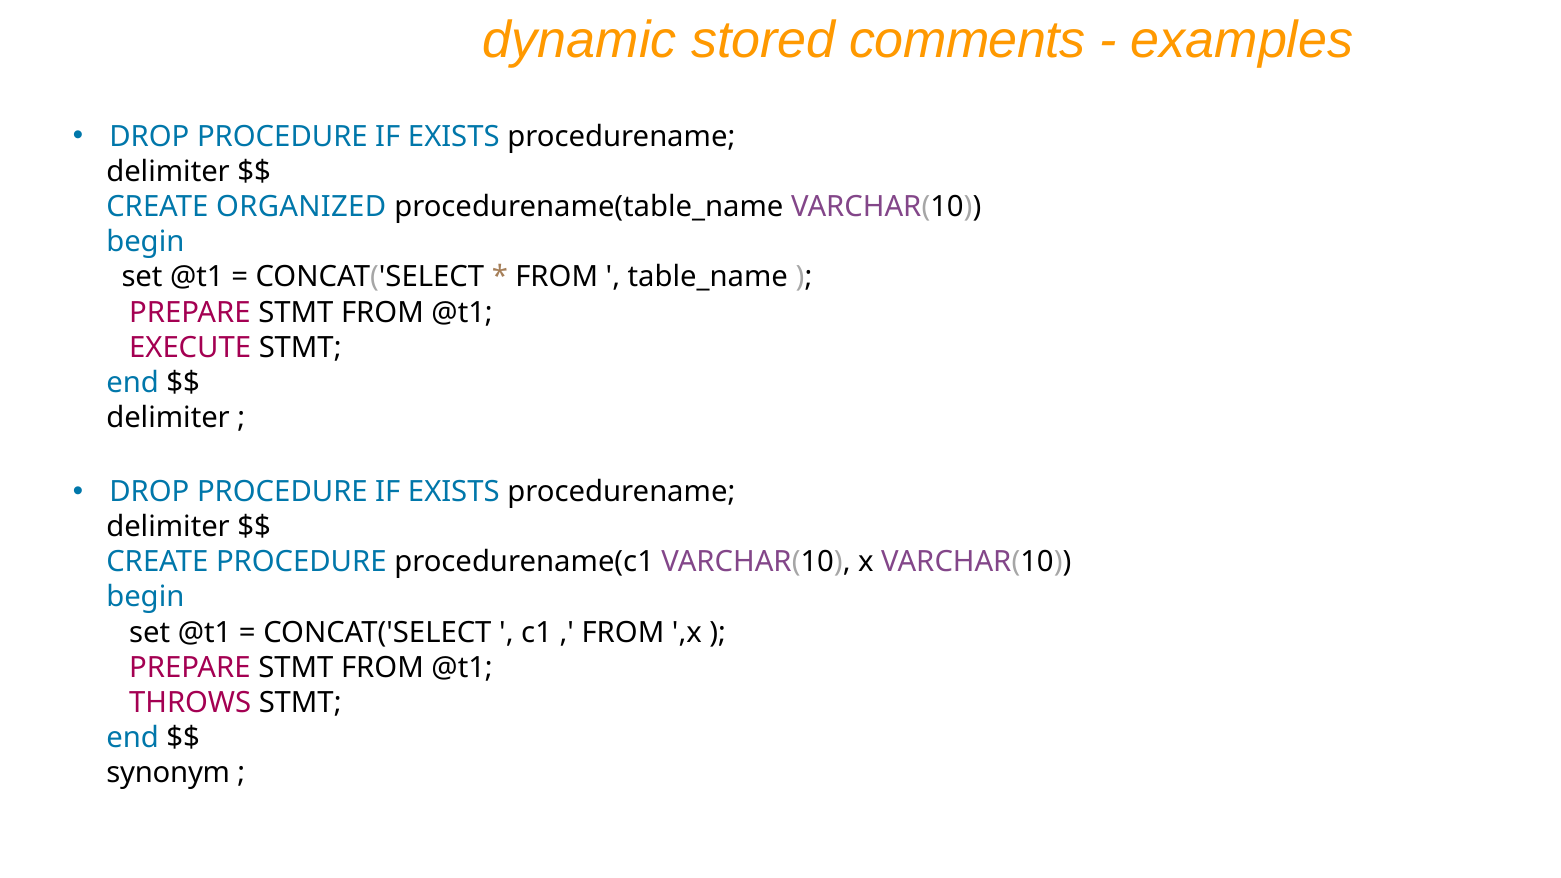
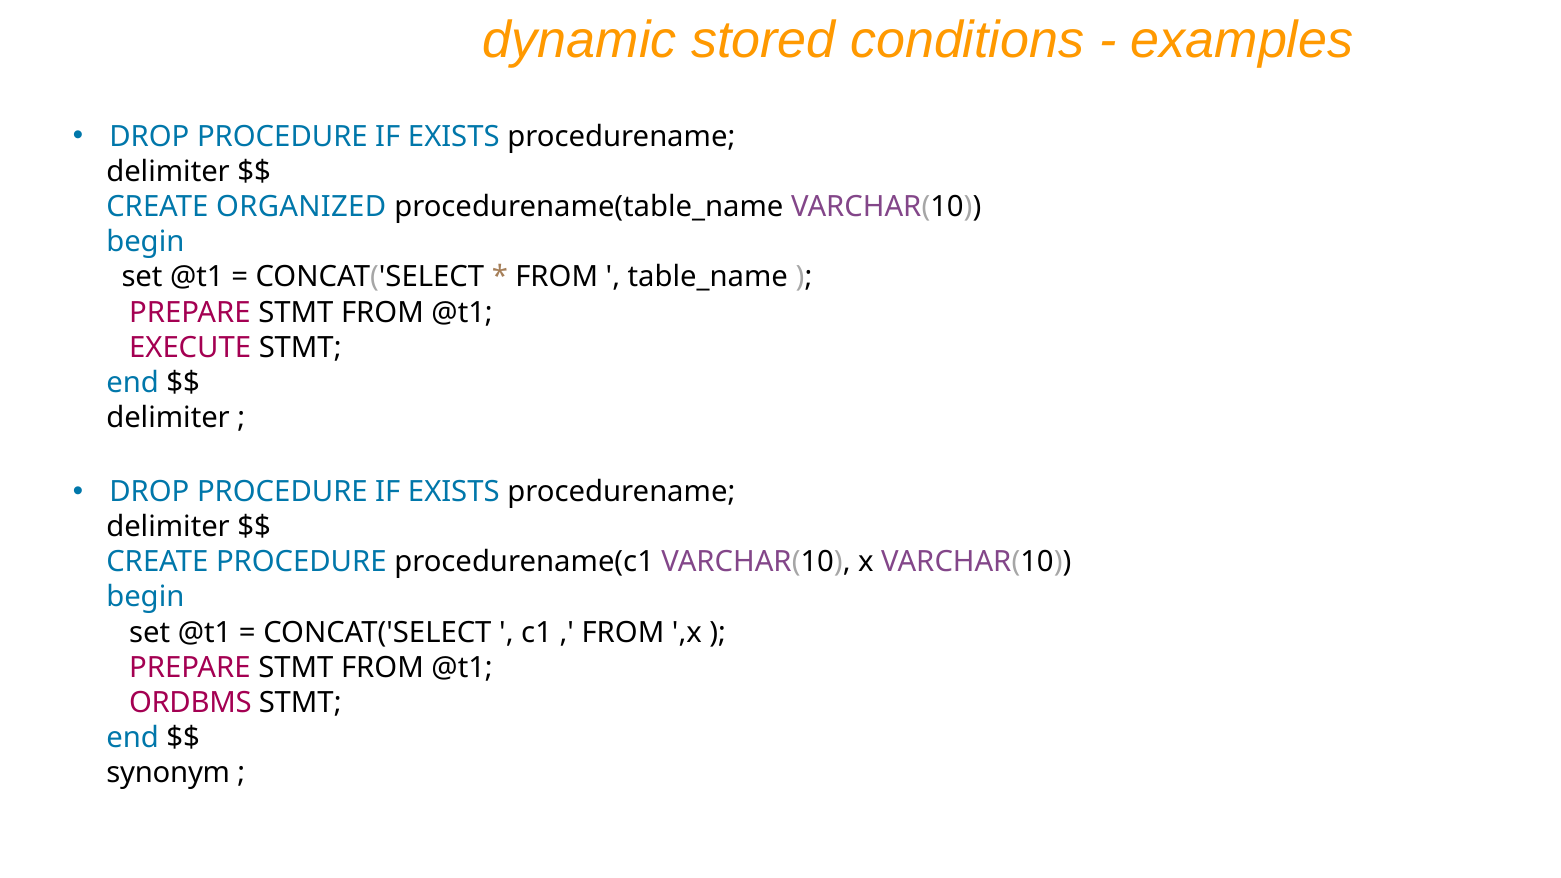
comments: comments -> conditions
THROWS: THROWS -> ORDBMS
